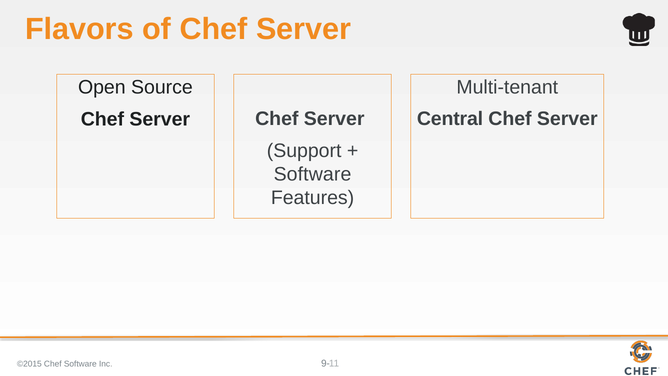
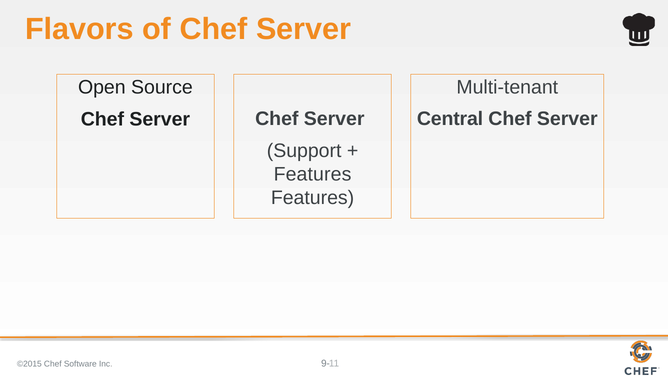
Software at (313, 174): Software -> Features
